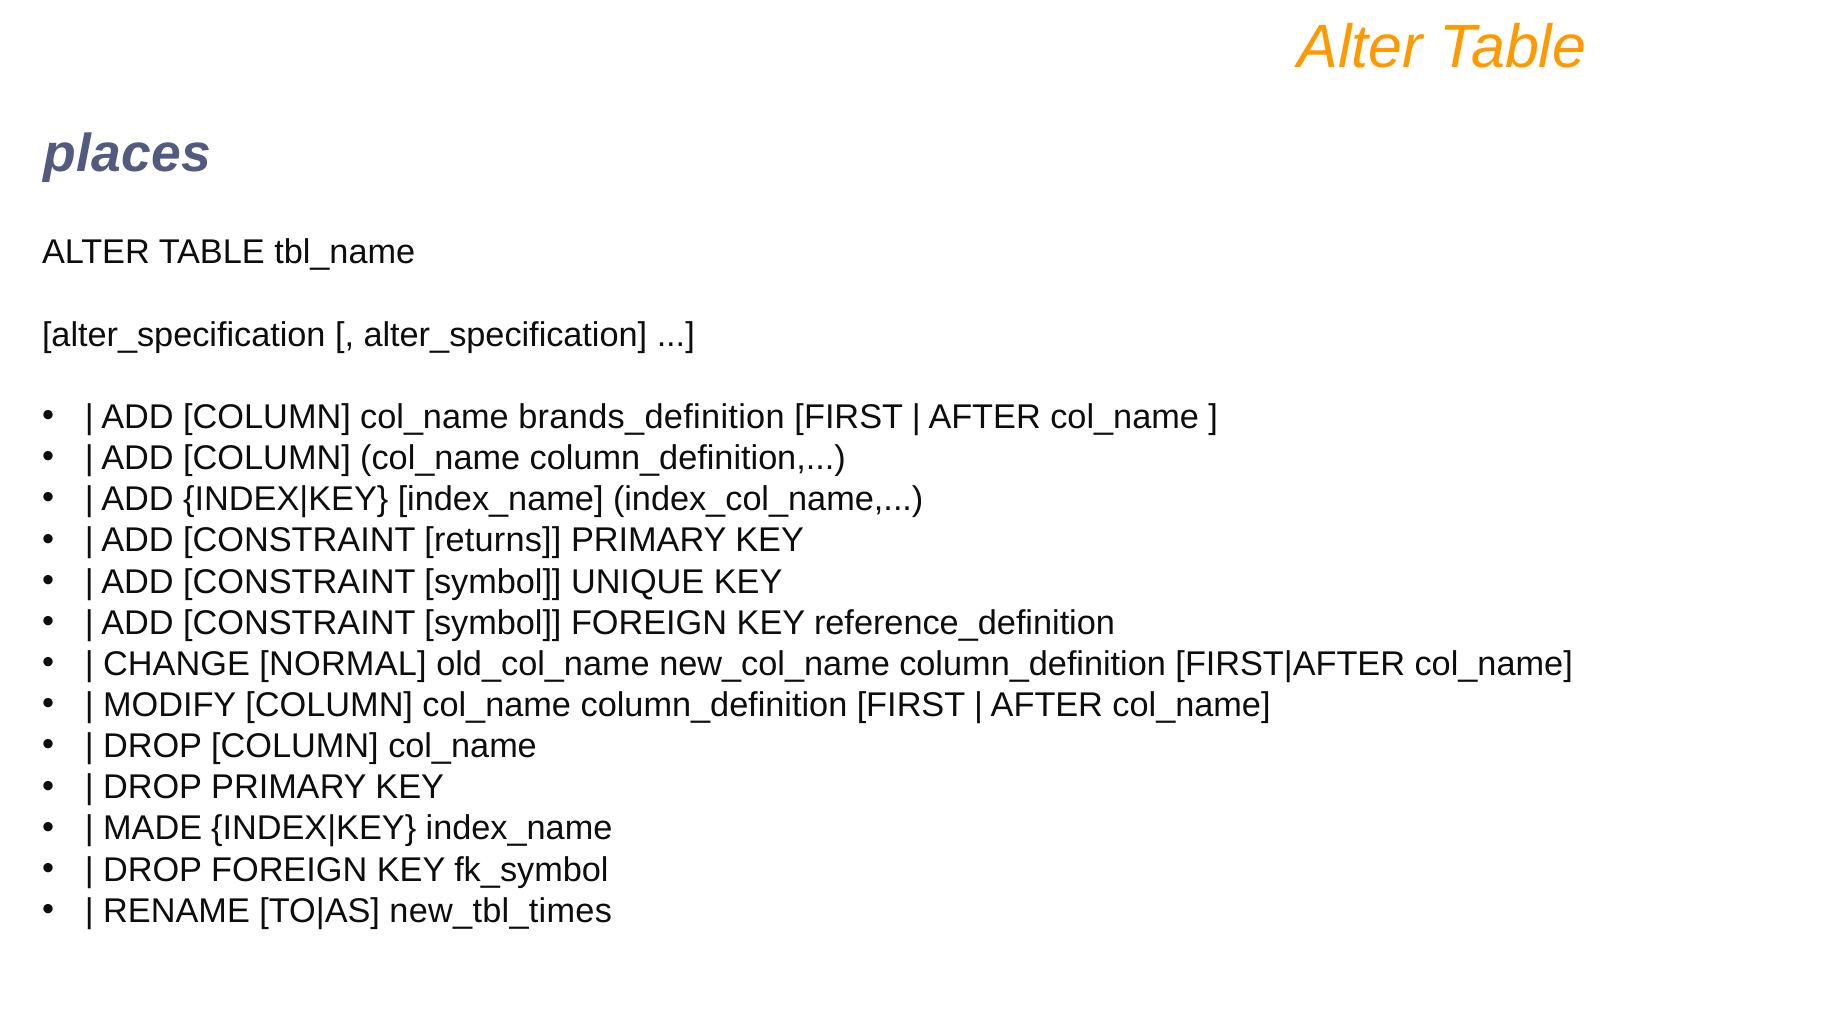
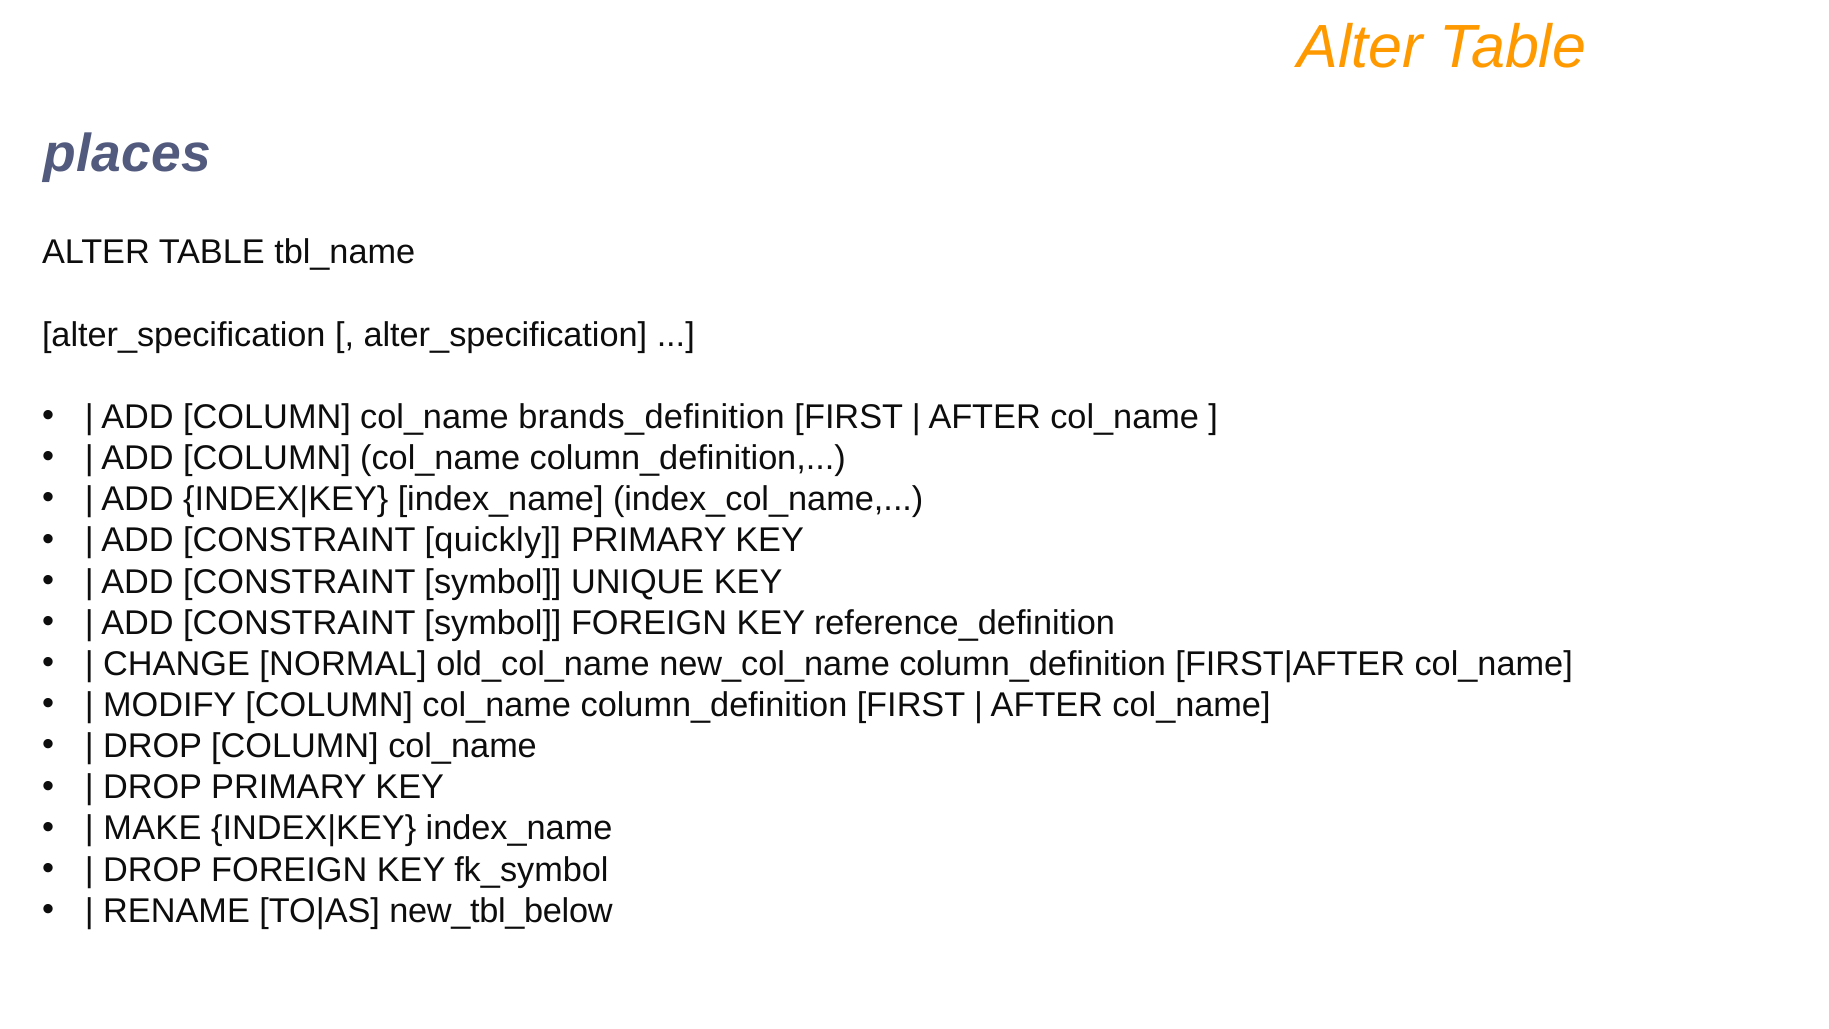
returns: returns -> quickly
MADE: MADE -> MAKE
new_tbl_times: new_tbl_times -> new_tbl_below
